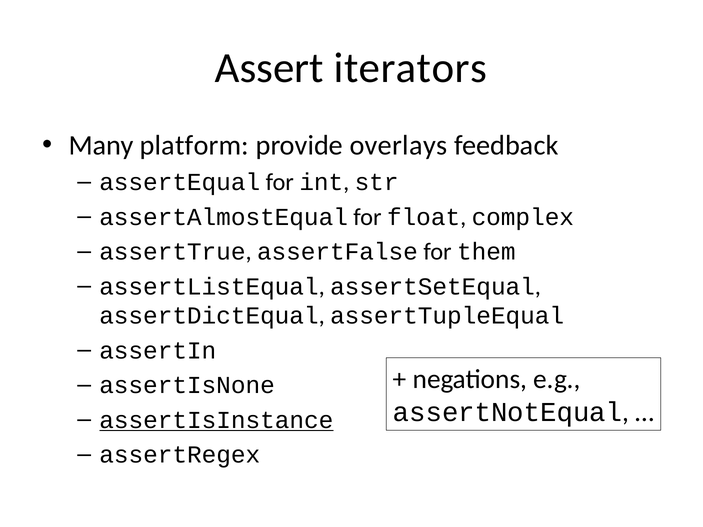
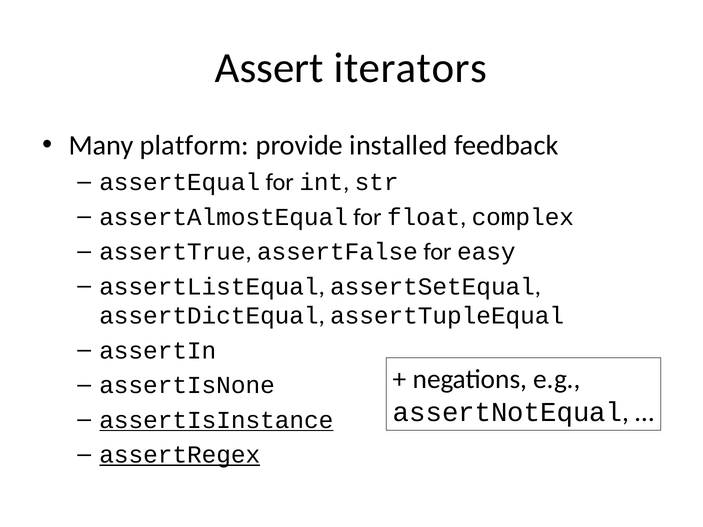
overlays: overlays -> installed
them: them -> easy
assertRegex underline: none -> present
